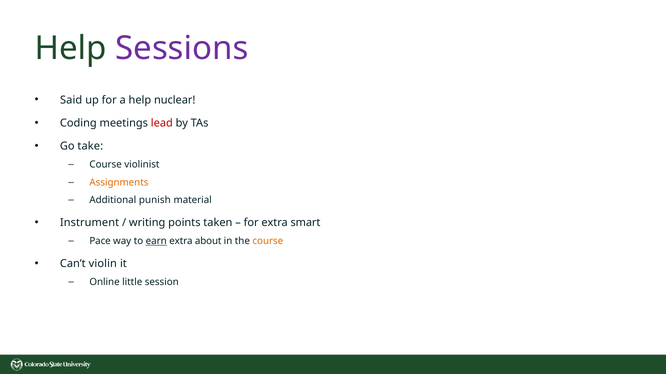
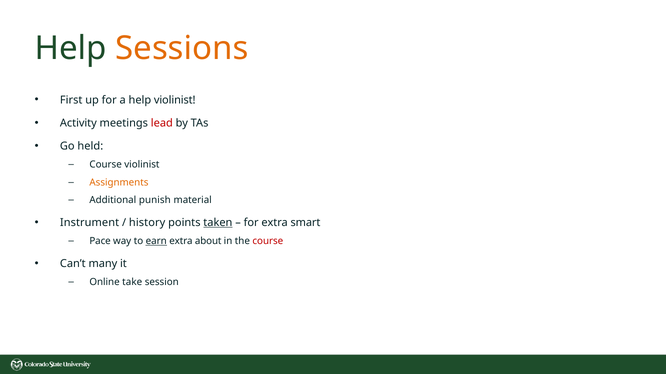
Sessions colour: purple -> orange
Said: Said -> First
help nuclear: nuclear -> violinist
Coding: Coding -> Activity
take: take -> held
writing: writing -> history
taken underline: none -> present
course at (268, 241) colour: orange -> red
violin: violin -> many
little: little -> take
